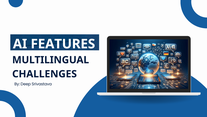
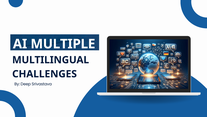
FEATURES: FEATURES -> MULTIPLE
